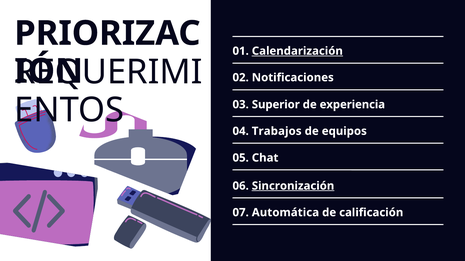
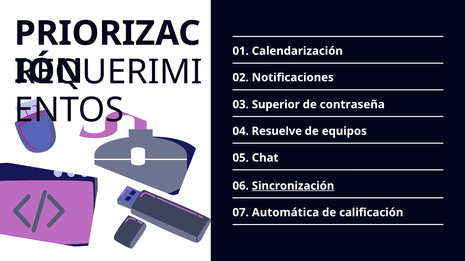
Calendarización underline: present -> none
experiencia: experiencia -> contraseña
Trabajos: Trabajos -> Resuelve
